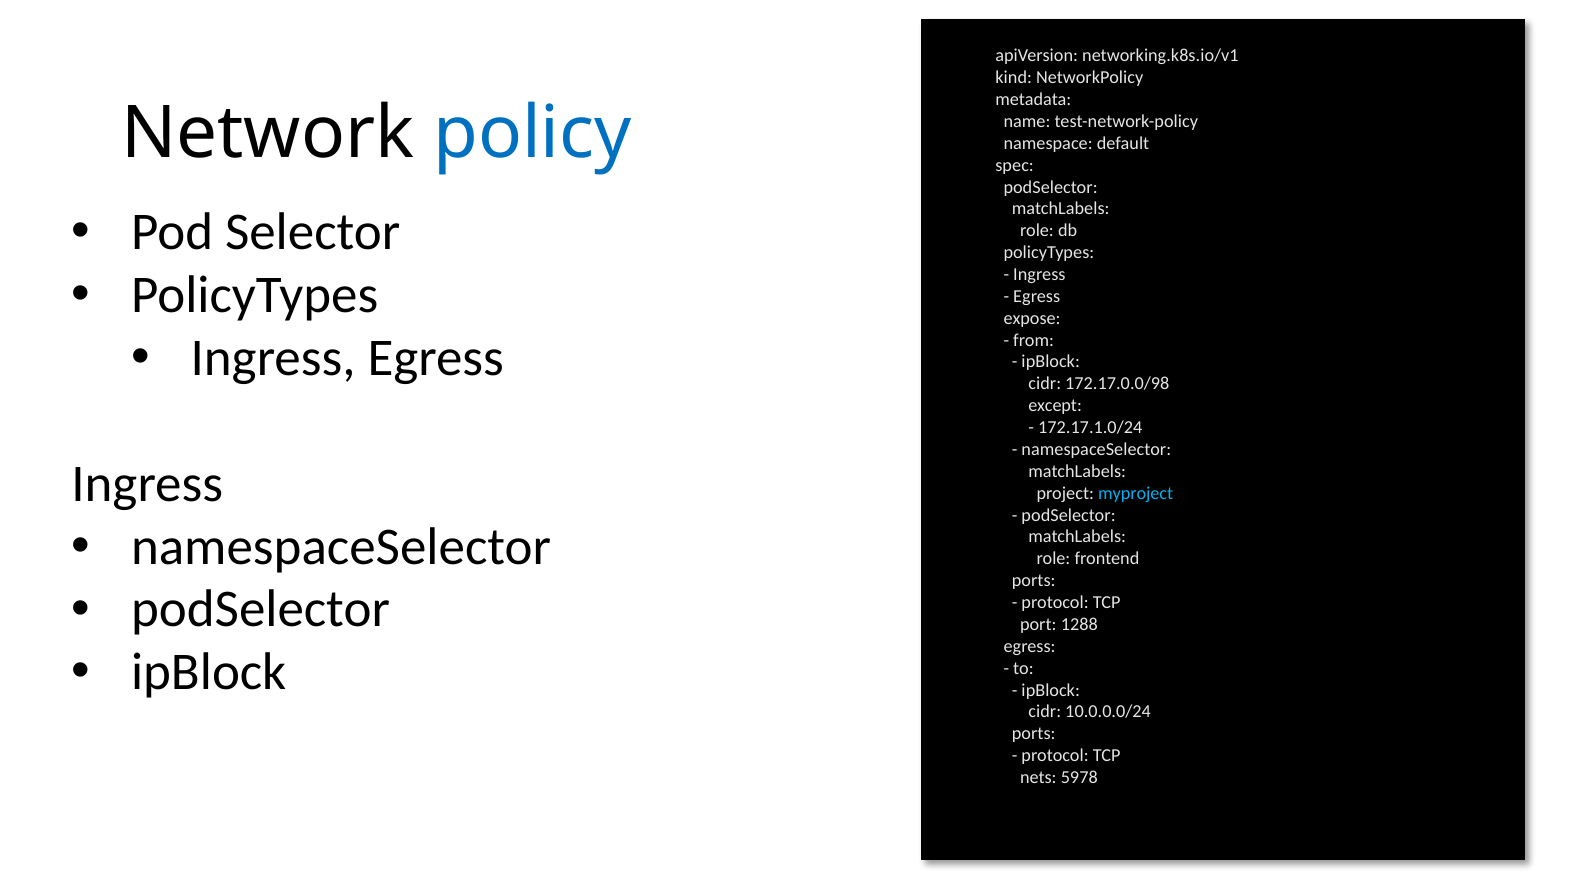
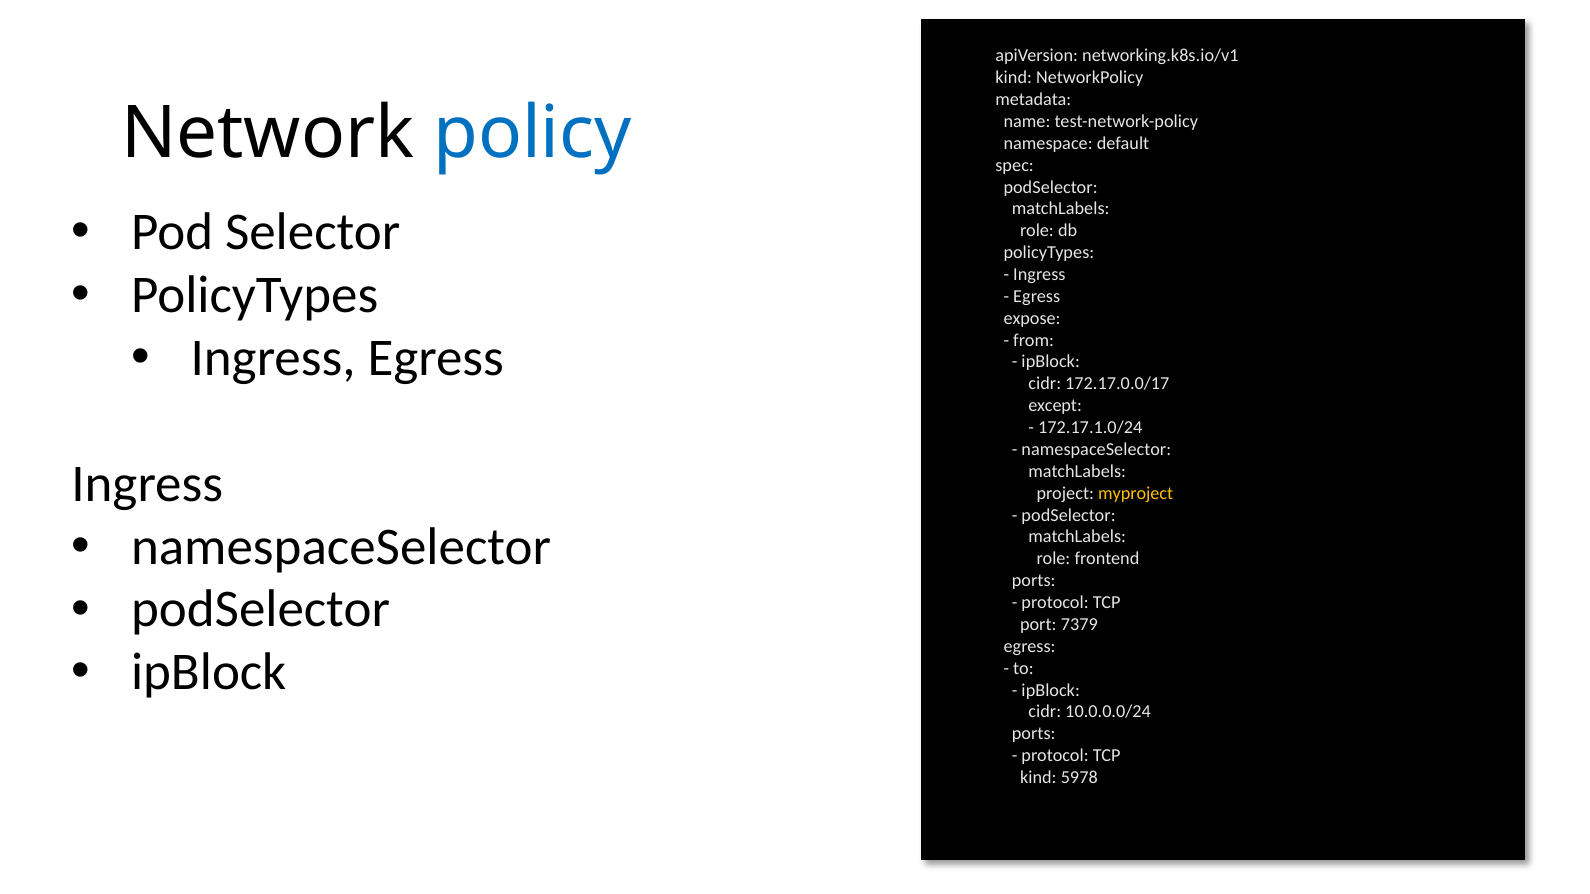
172.17.0.0/98: 172.17.0.0/98 -> 172.17.0.0/17
myproject colour: light blue -> yellow
1288: 1288 -> 7379
nets at (1038, 778): nets -> kind
